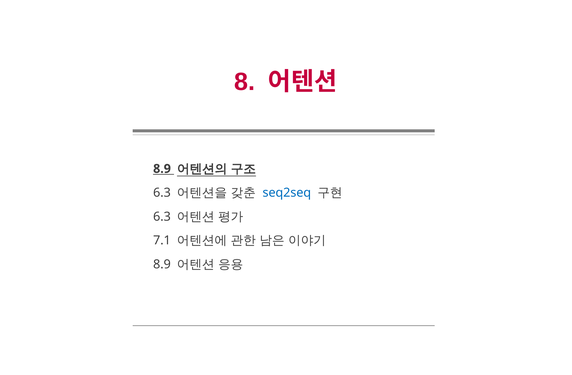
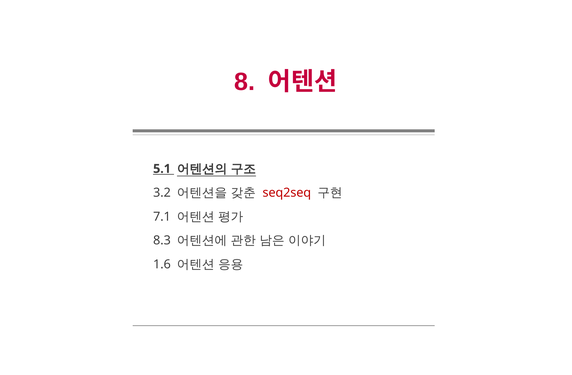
8.9 at (162, 169): 8.9 -> 5.1
6.3 at (162, 193): 6.3 -> 3.2
seq2seq colour: blue -> red
6.3 at (162, 217): 6.3 -> 7.1
7.1: 7.1 -> 8.3
8.9 at (162, 265): 8.9 -> 1.6
